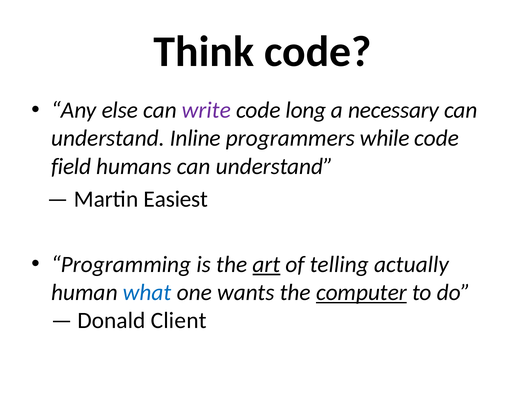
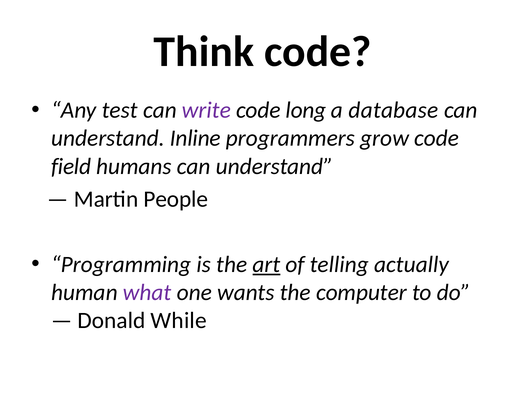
else: else -> test
necessary: necessary -> database
while: while -> grow
Easiest: Easiest -> People
what colour: blue -> purple
computer underline: present -> none
Client: Client -> While
